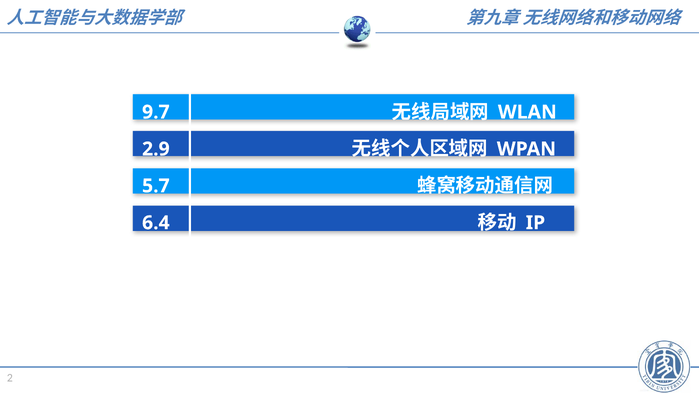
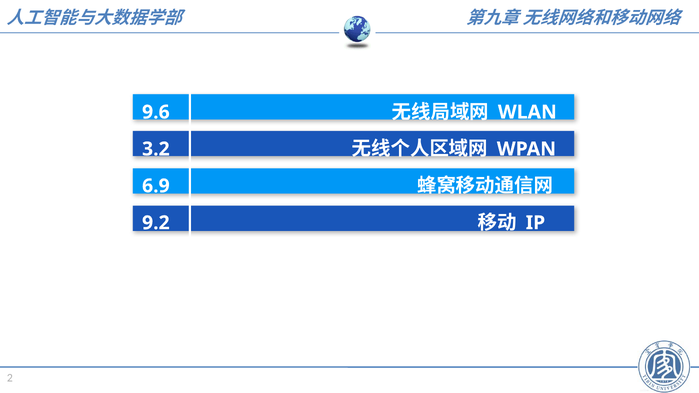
9.7: 9.7 -> 9.6
2.9: 2.9 -> 3.2
5.7: 5.7 -> 6.9
6.4: 6.4 -> 9.2
